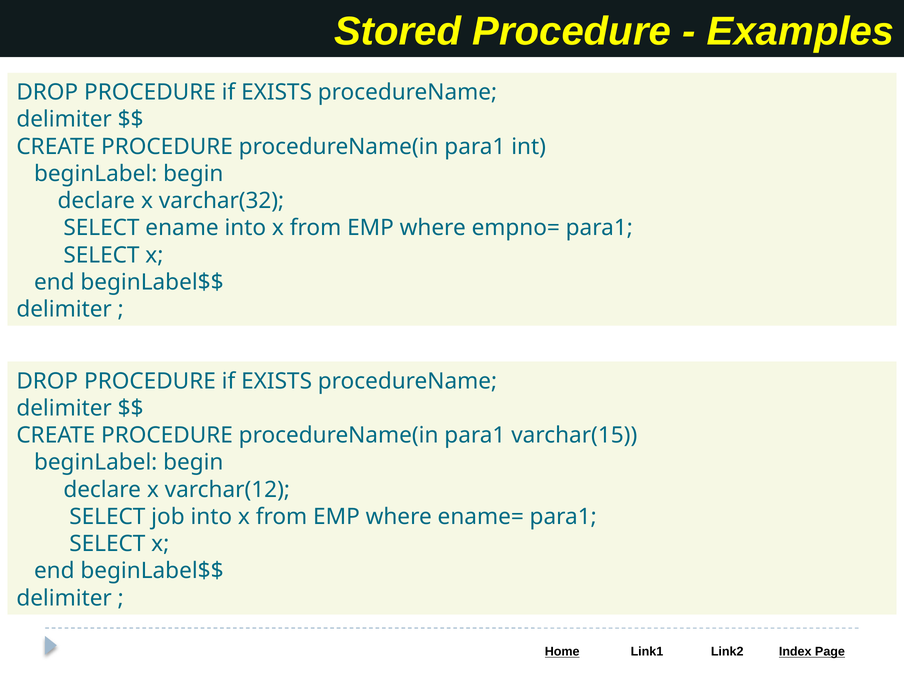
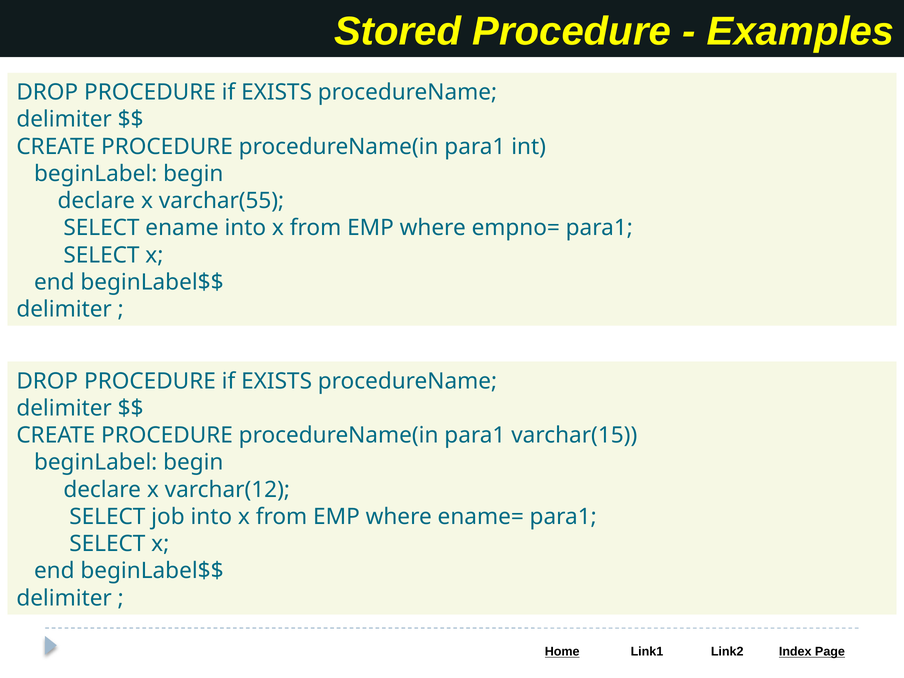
varchar(32: varchar(32 -> varchar(55
